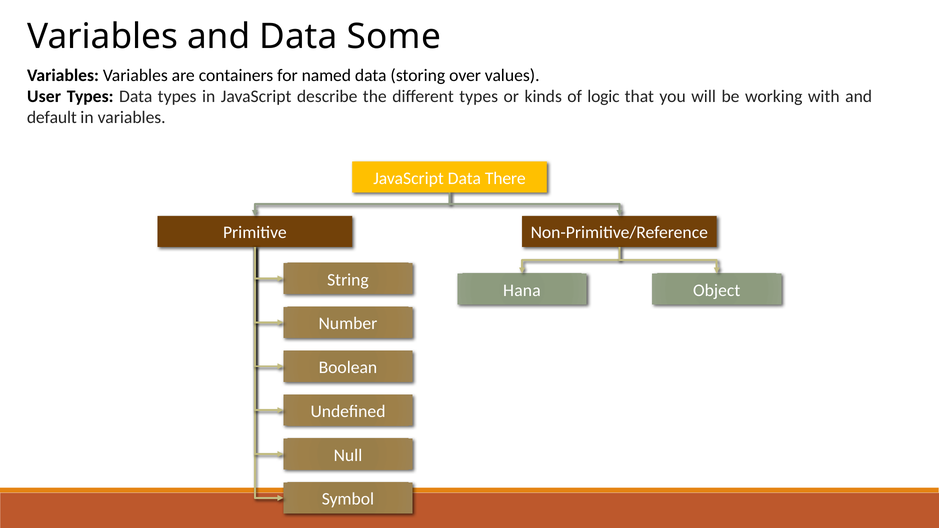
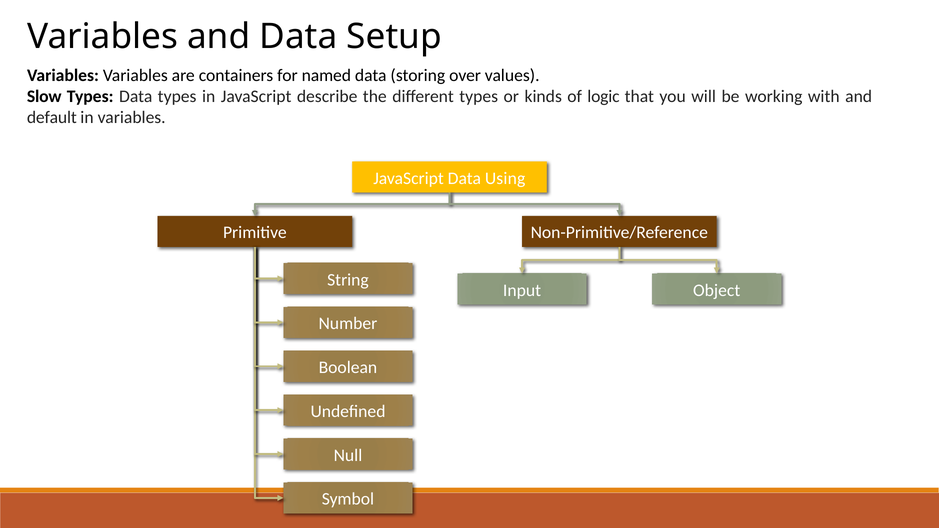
Some: Some -> Setup
User: User -> Slow
There: There -> Using
Hana: Hana -> Input
